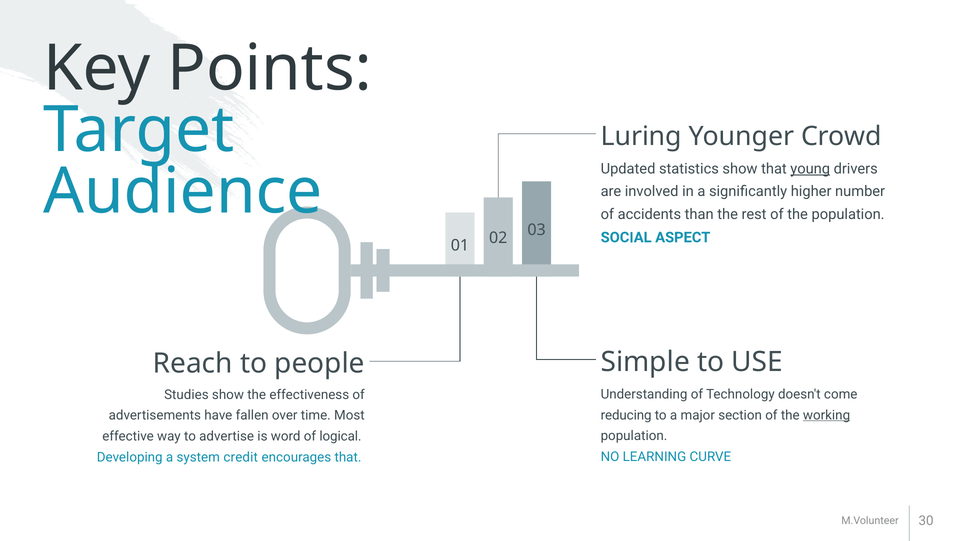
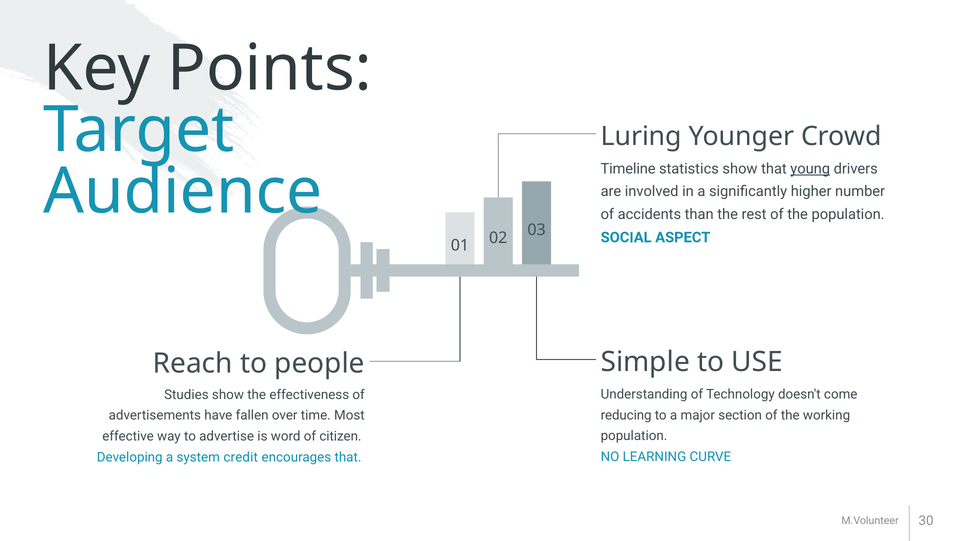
Updated: Updated -> Timeline
working underline: present -> none
logical: logical -> citizen
